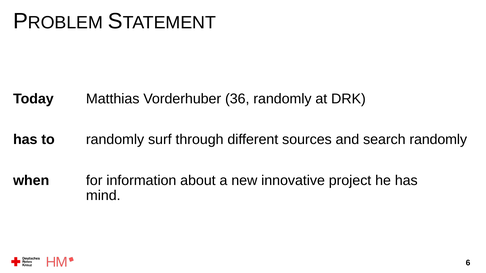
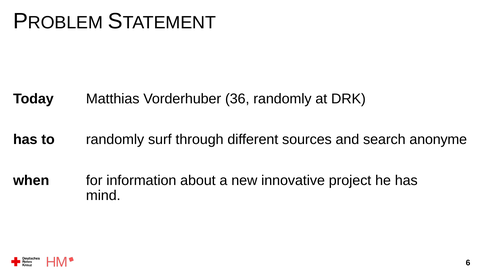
search randomly: randomly -> anonyme
